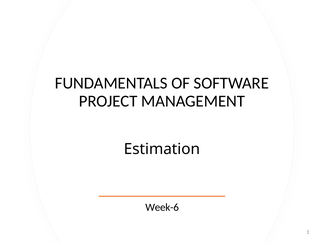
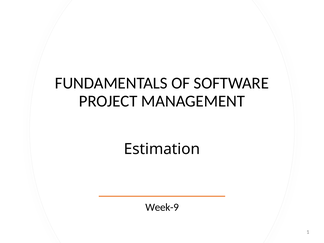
Week-6: Week-6 -> Week-9
